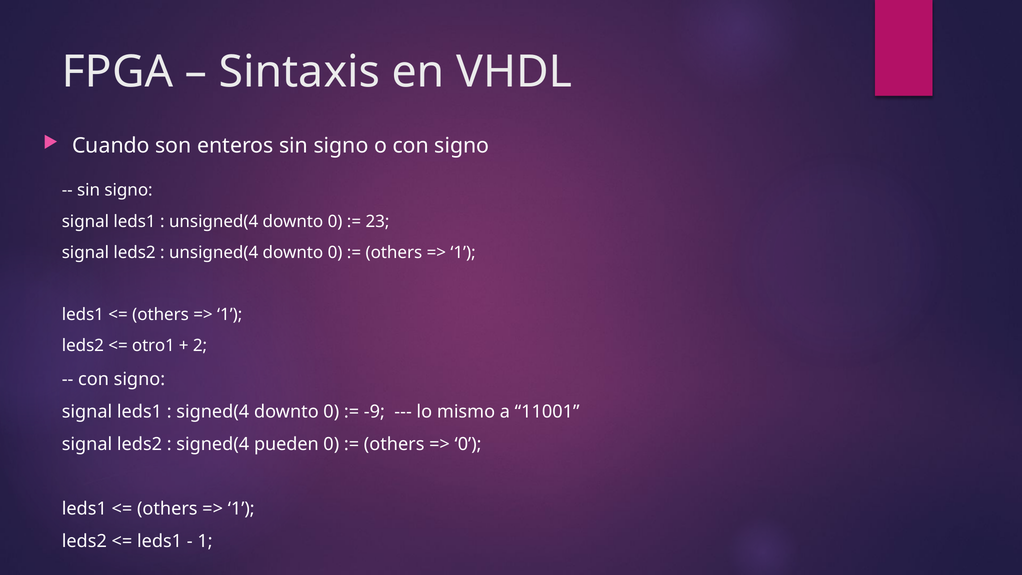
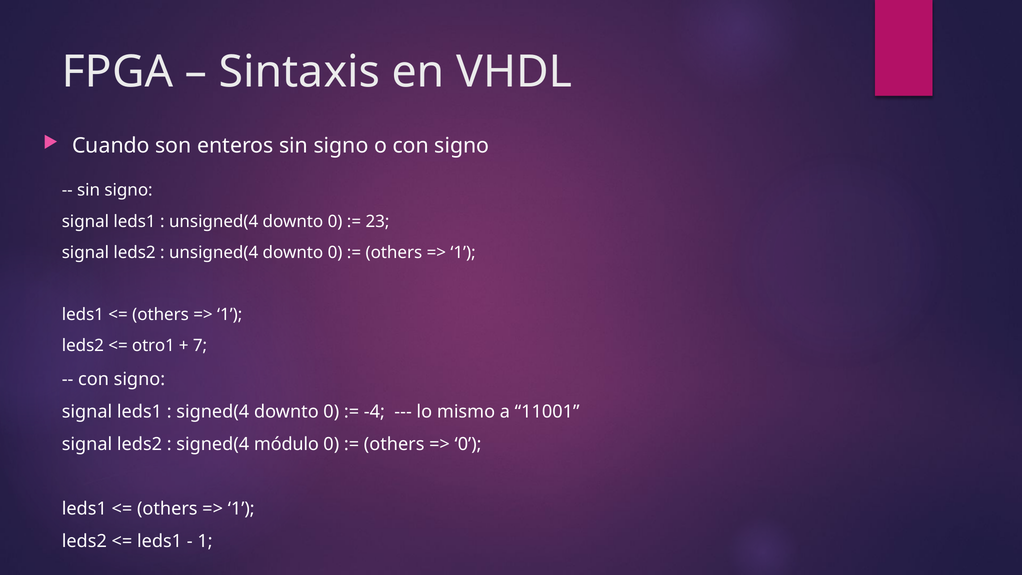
2: 2 -> 7
-9: -9 -> -4
pueden: pueden -> módulo
